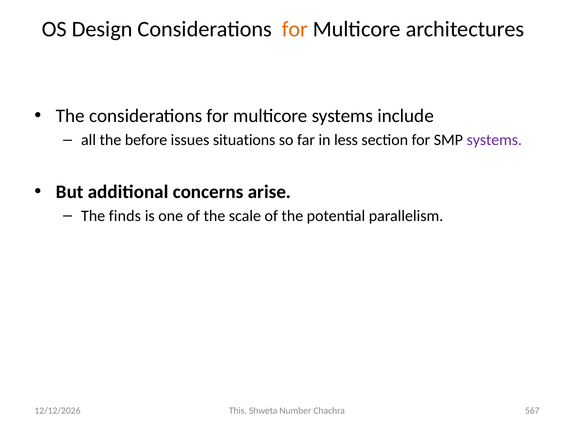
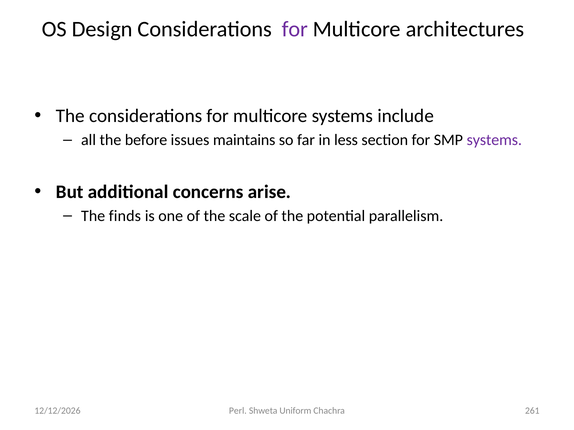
for at (295, 29) colour: orange -> purple
situations: situations -> maintains
This: This -> Perl
Number: Number -> Uniform
567: 567 -> 261
